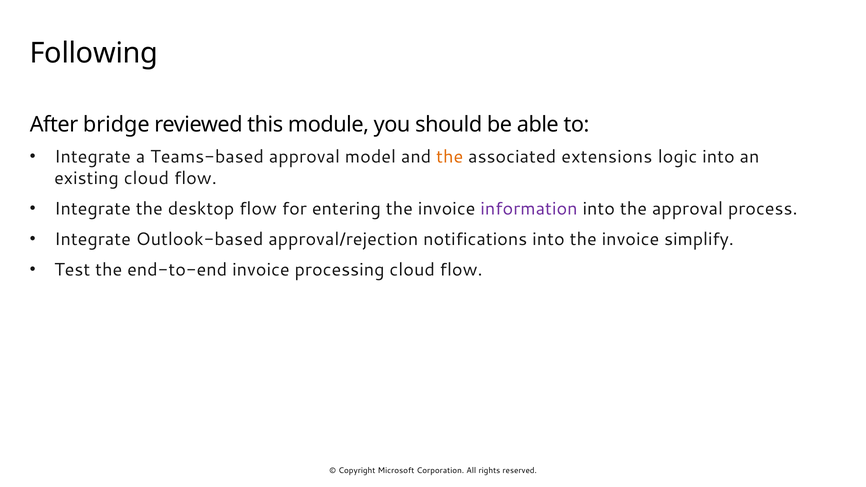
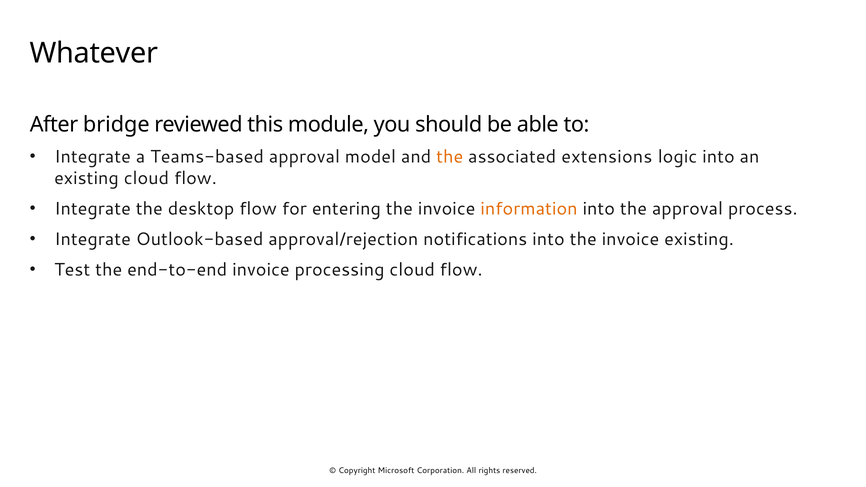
Following: Following -> Whatever
information colour: purple -> orange
invoice simplify: simplify -> existing
